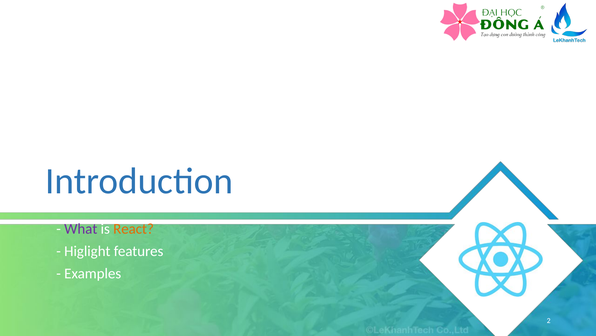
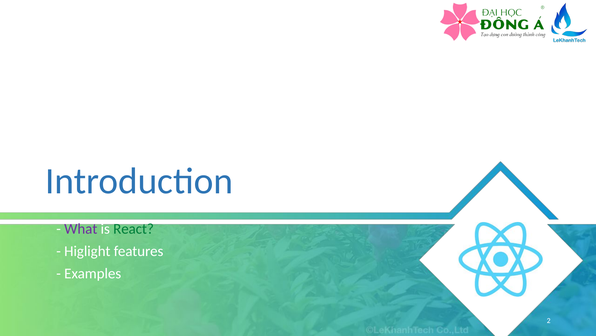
React colour: orange -> green
